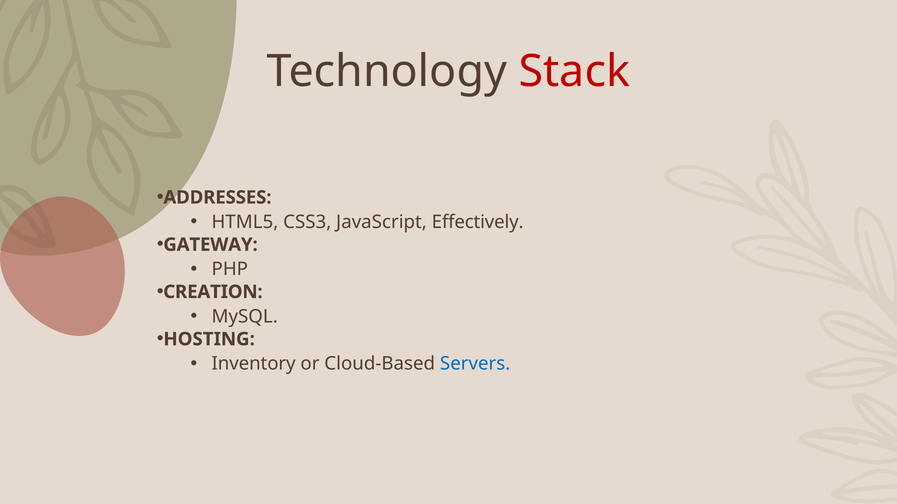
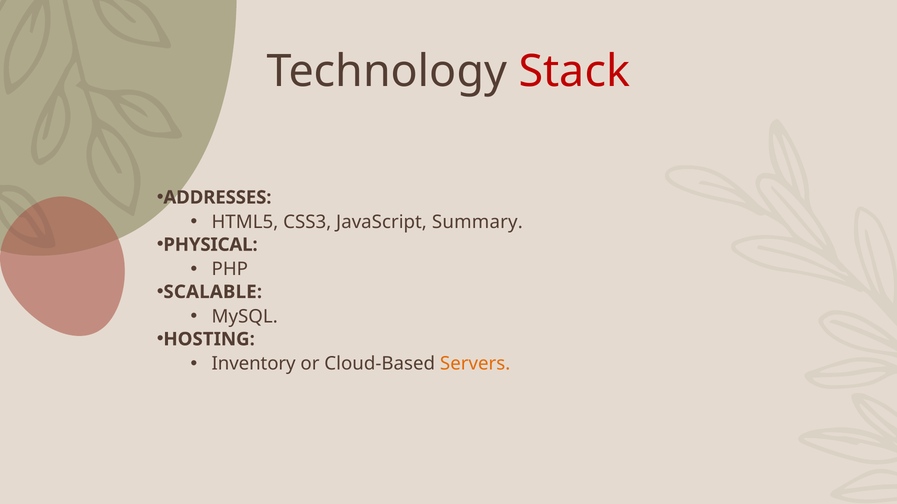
Effectively: Effectively -> Summary
GATEWAY: GATEWAY -> PHYSICAL
CREATION: CREATION -> SCALABLE
Servers colour: blue -> orange
